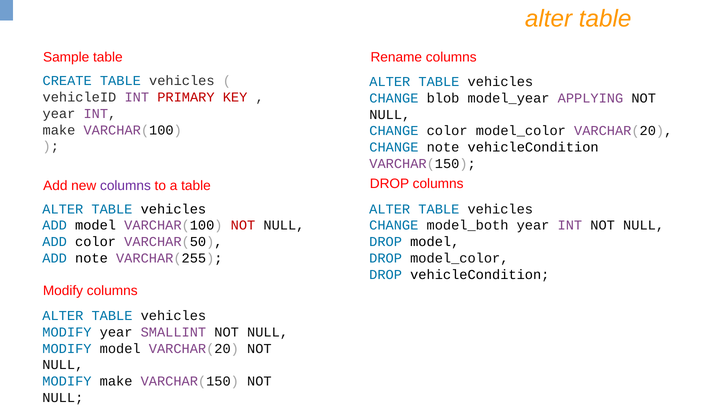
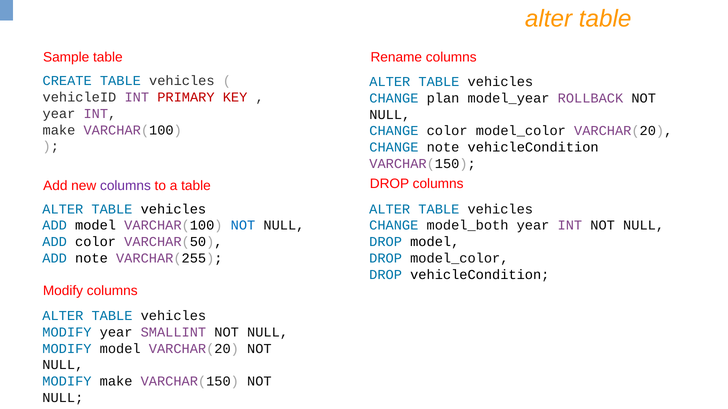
blob: blob -> plan
APPLYING: APPLYING -> ROLLBACK
NOT at (243, 226) colour: red -> blue
